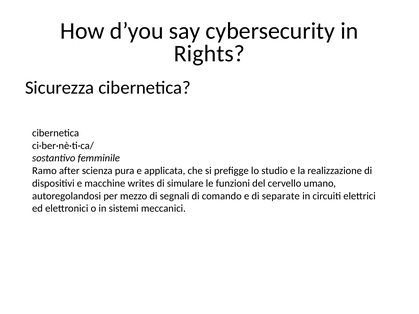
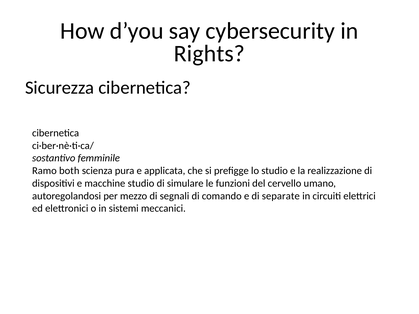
after: after -> both
macchine writes: writes -> studio
